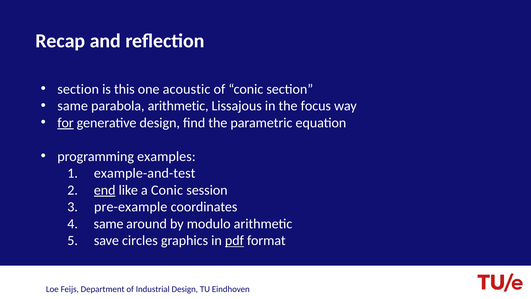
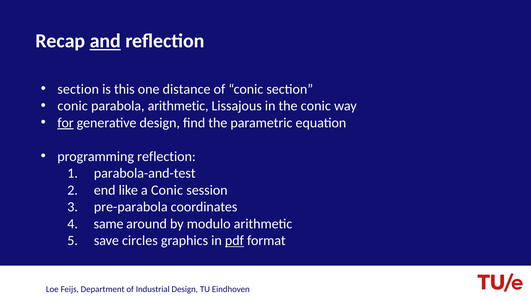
and underline: none -> present
acoustic: acoustic -> distance
same at (73, 106): same -> conic
the focus: focus -> conic
programming examples: examples -> reflection
example-and-test: example-and-test -> parabola-and-test
end underline: present -> none
pre-example: pre-example -> pre-parabola
